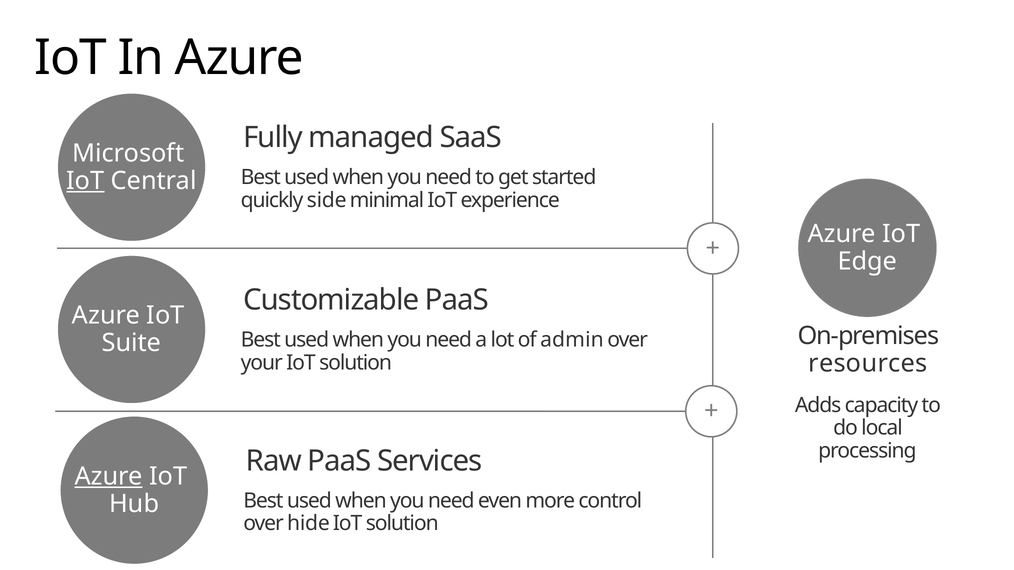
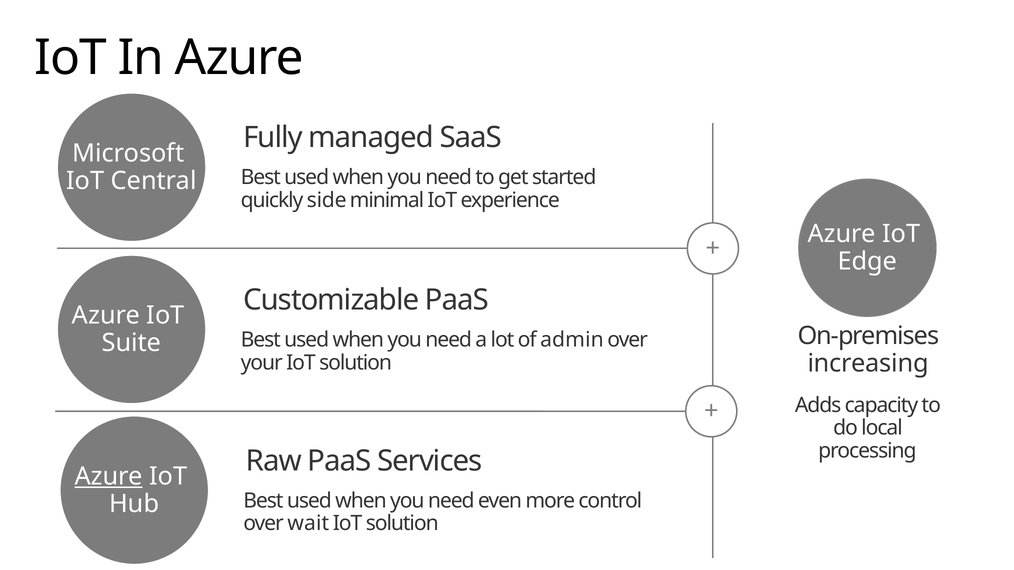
IoT at (85, 181) underline: present -> none
resources: resources -> increasing
hide: hide -> wait
